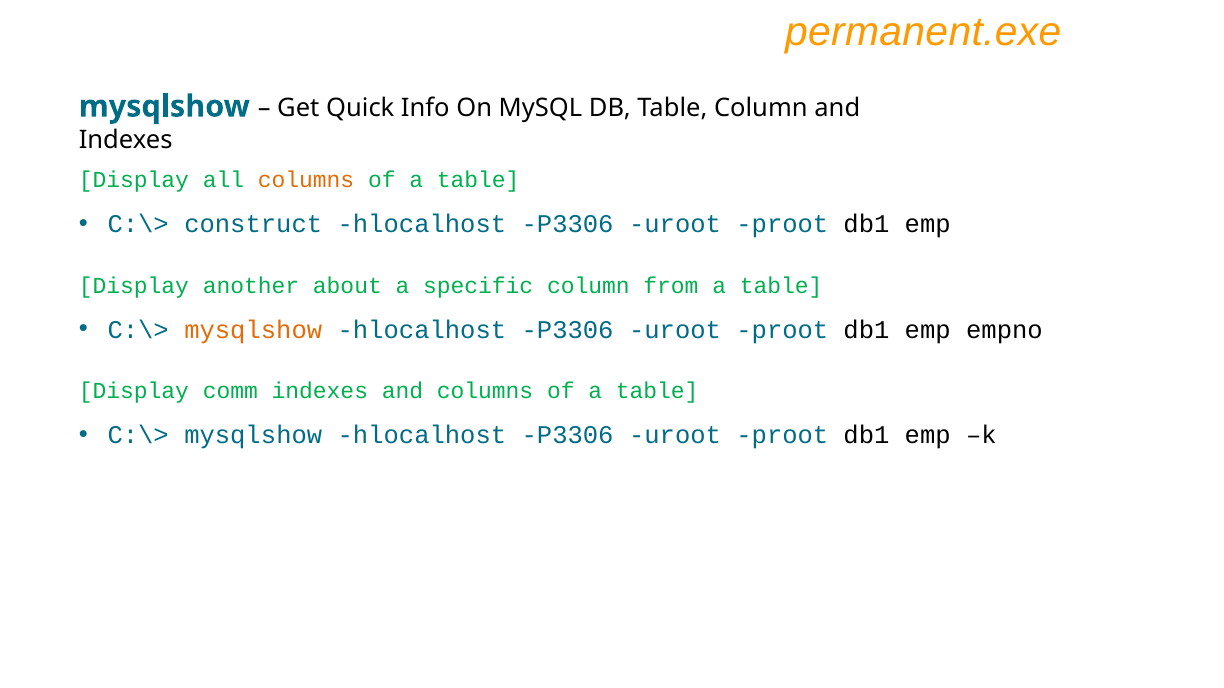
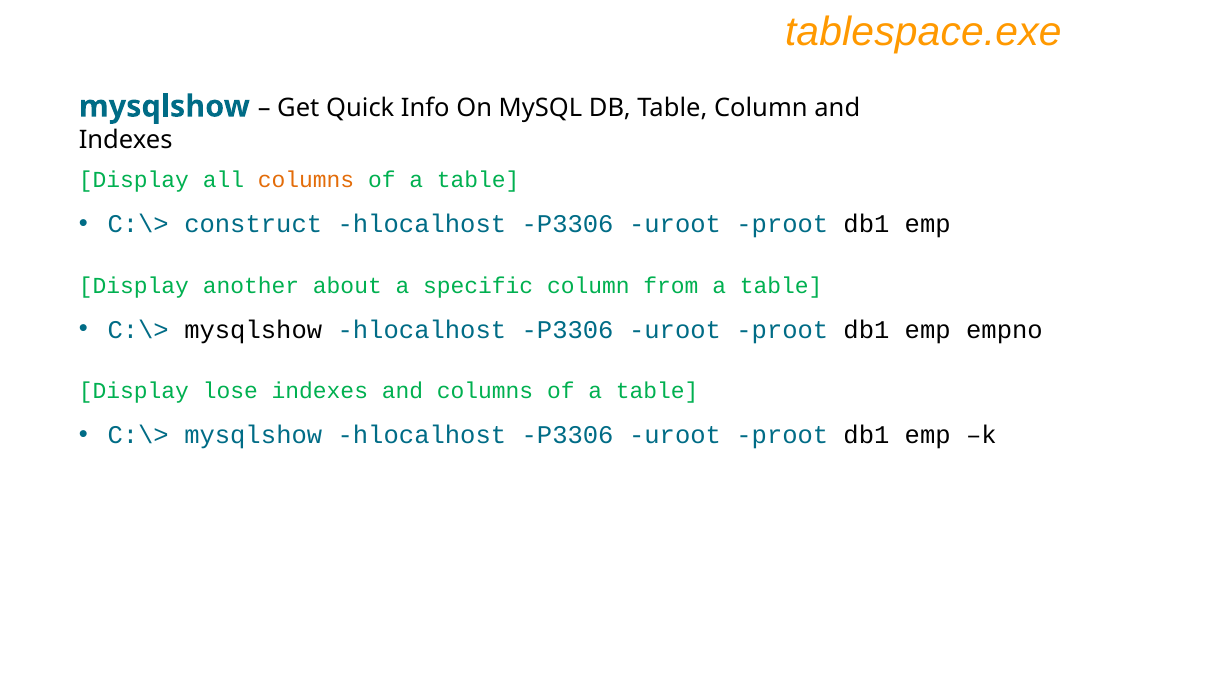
permanent.exe: permanent.exe -> tablespace.exe
mysqlshow at (253, 330) colour: orange -> black
comm: comm -> lose
